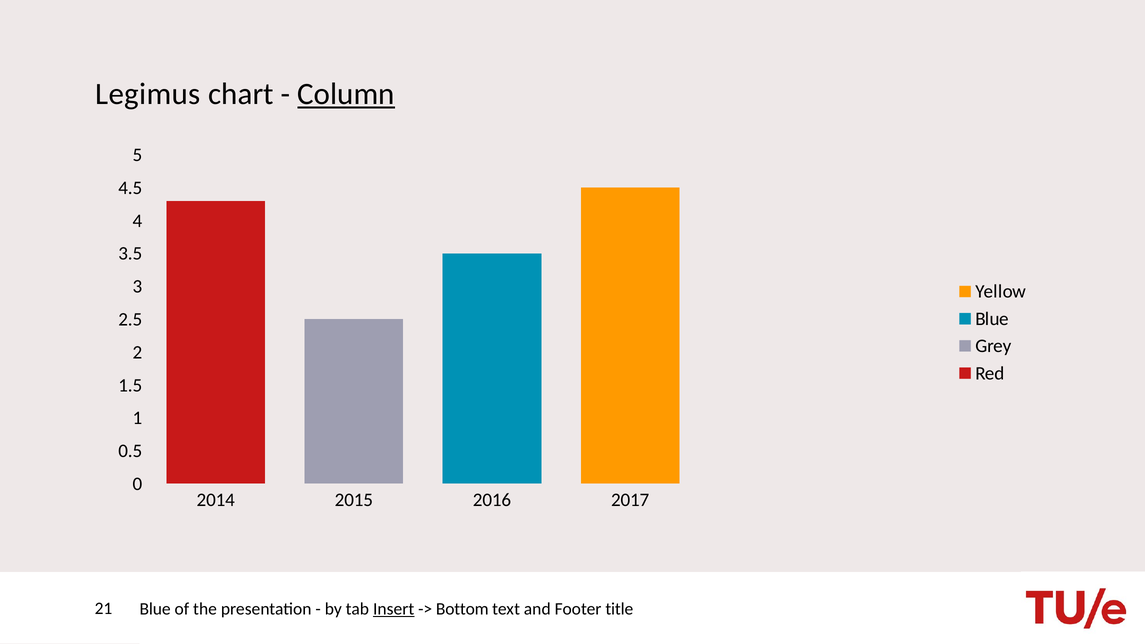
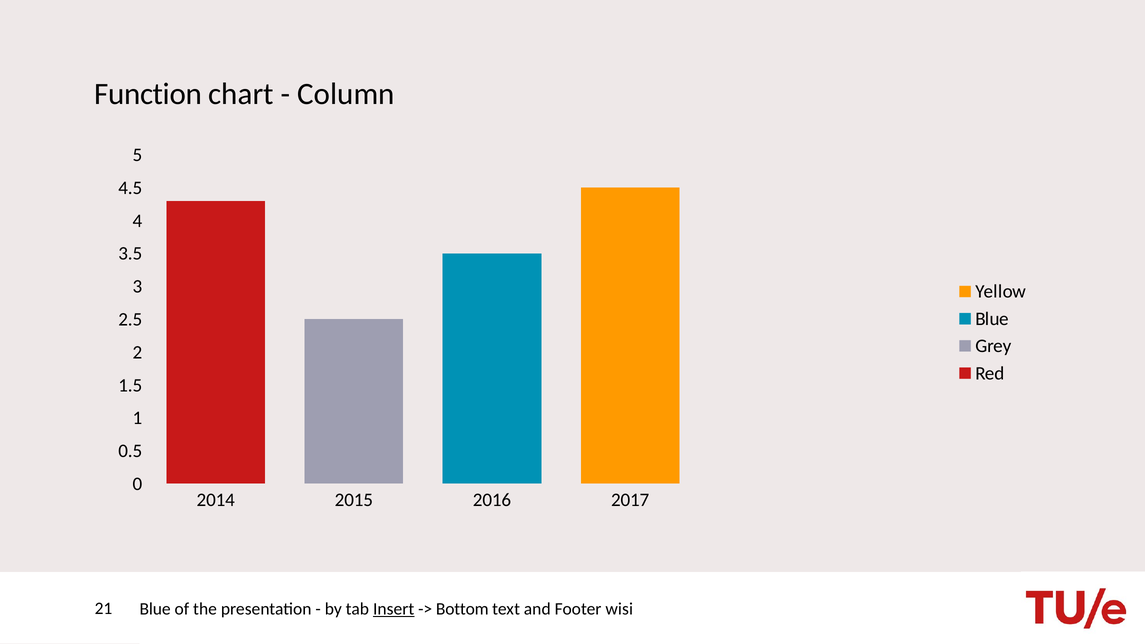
Legimus: Legimus -> Function
Column underline: present -> none
title: title -> wisi
